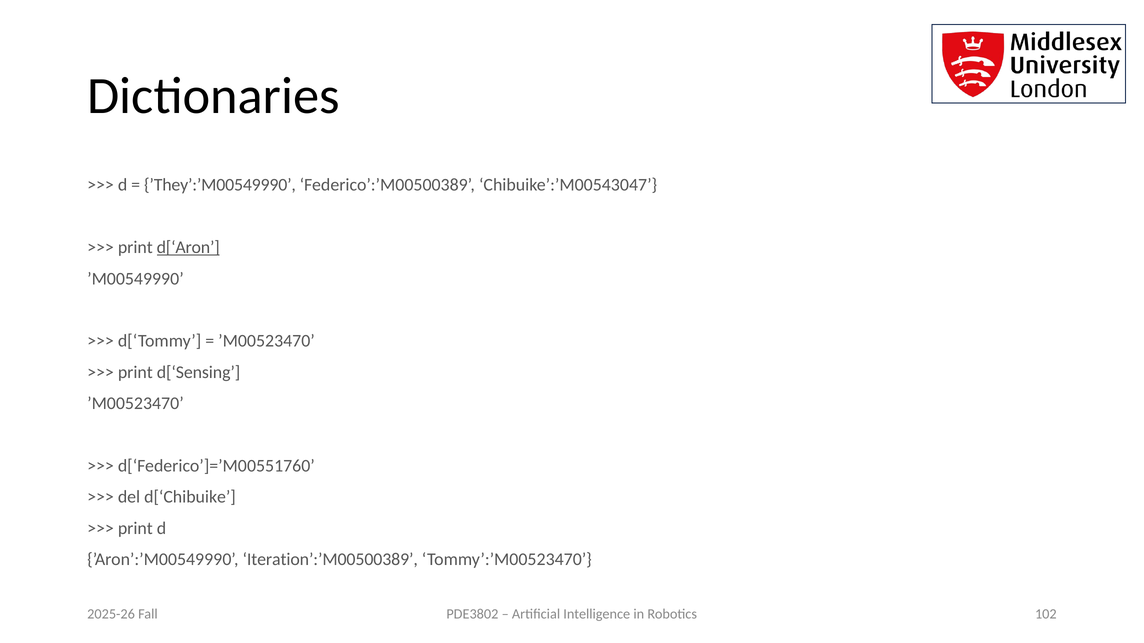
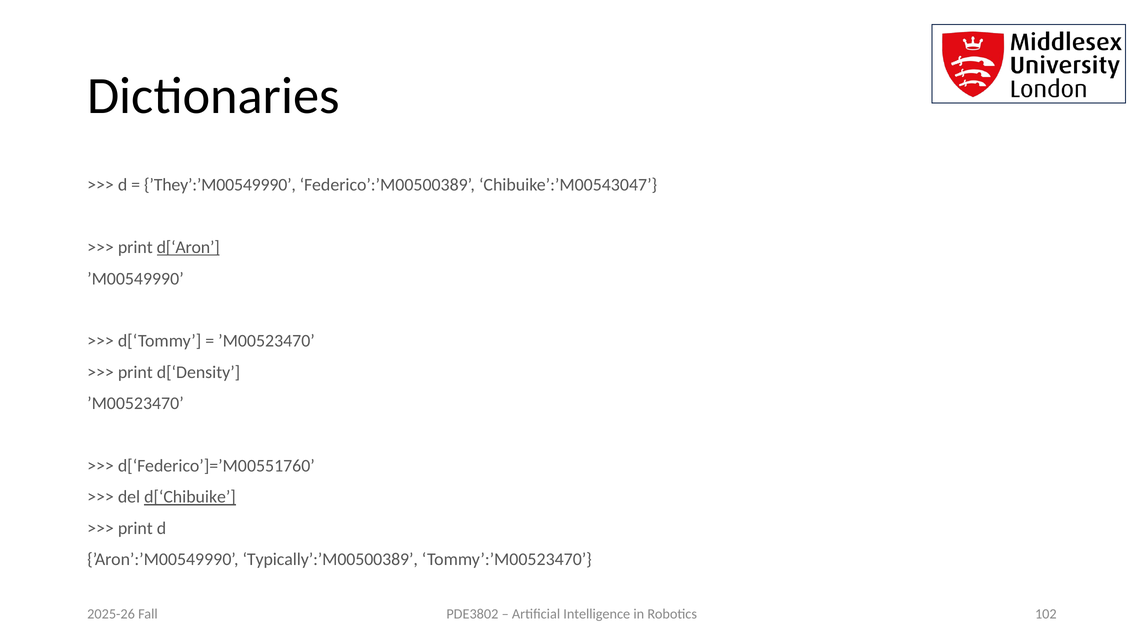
d[‘Sensing: d[‘Sensing -> d[‘Density
d[‘Chibuike underline: none -> present
Iteration’:’M00500389: Iteration’:’M00500389 -> Typically’:’M00500389
